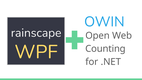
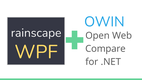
Counting: Counting -> Compare
